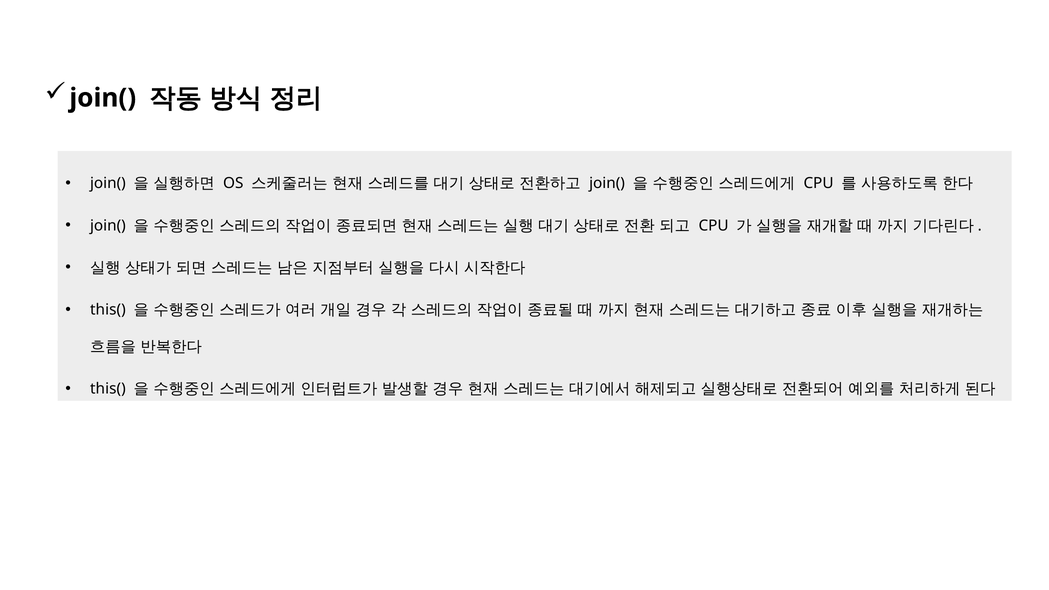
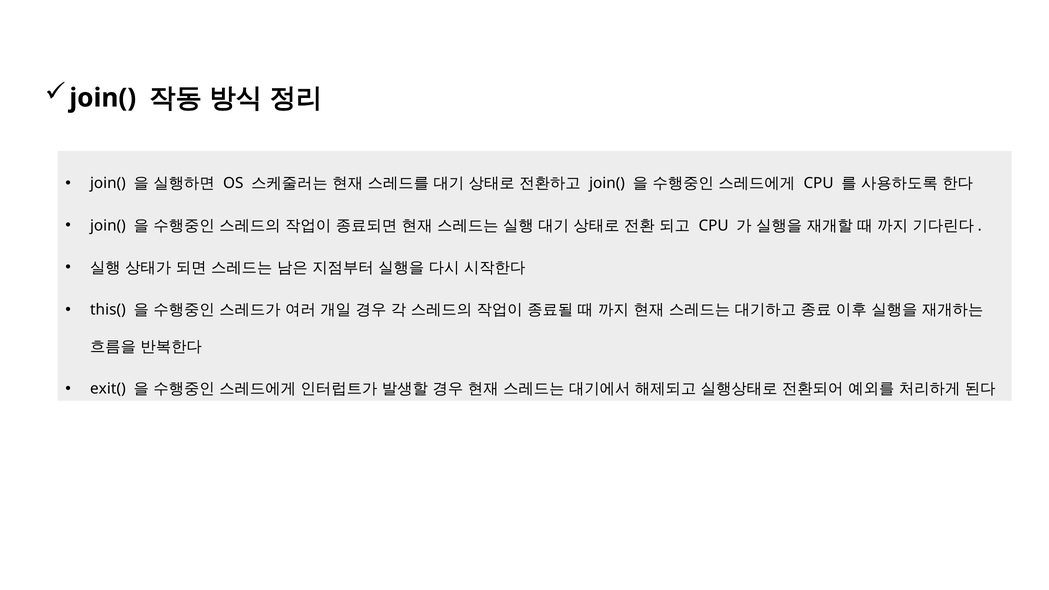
this( at (108, 389): this( -> exit(
